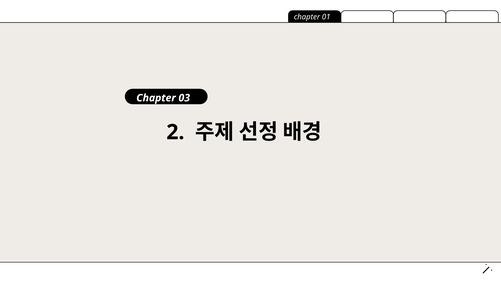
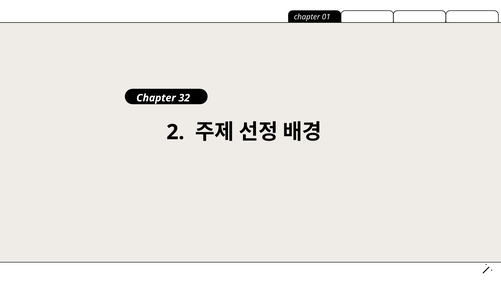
03: 03 -> 32
